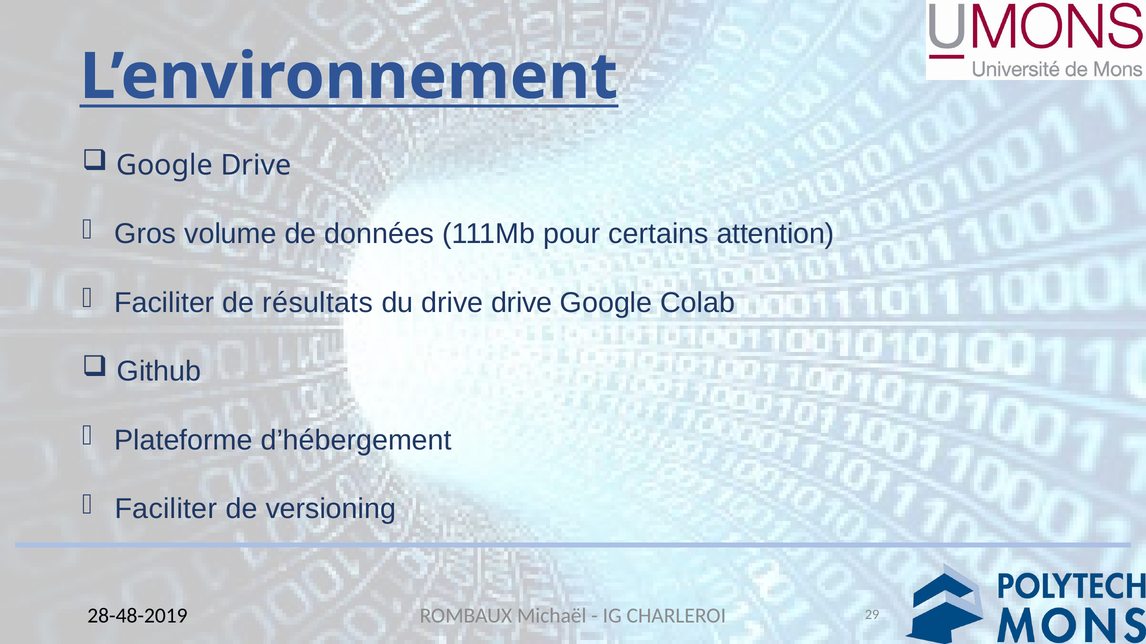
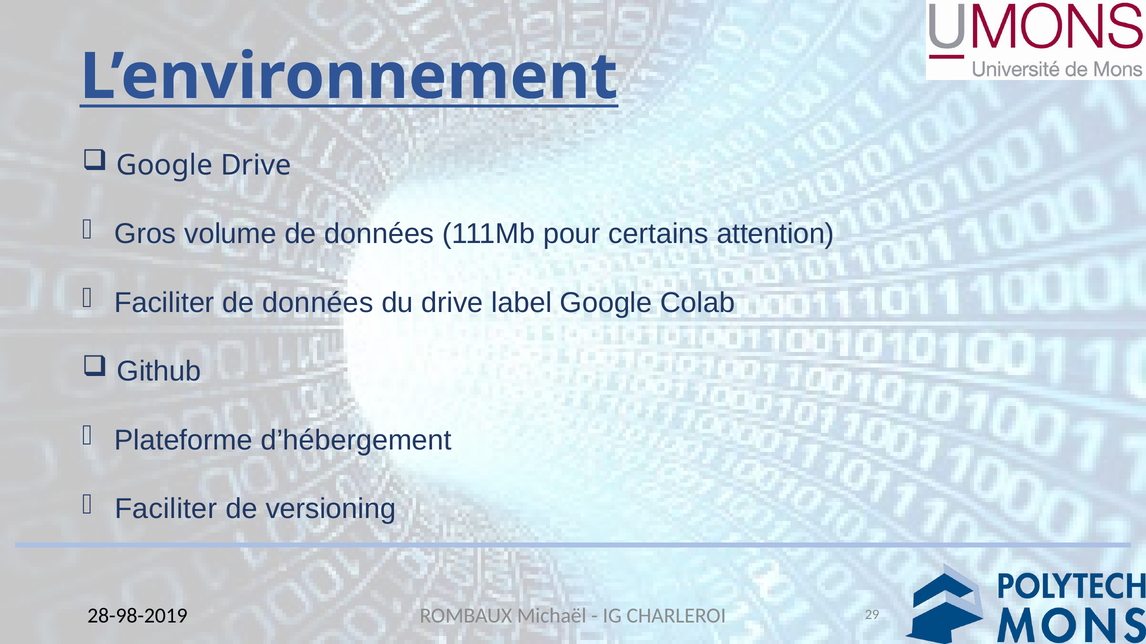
Faciliter de résultats: résultats -> données
drive drive: drive -> label
28-48-2019: 28-48-2019 -> 28-98-2019
